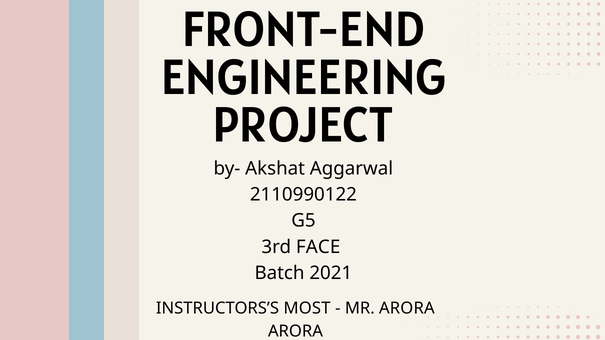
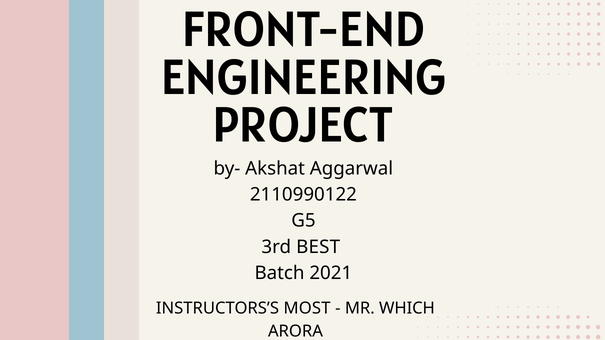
FACE: FACE -> BEST
MR ARORA: ARORA -> WHICH
